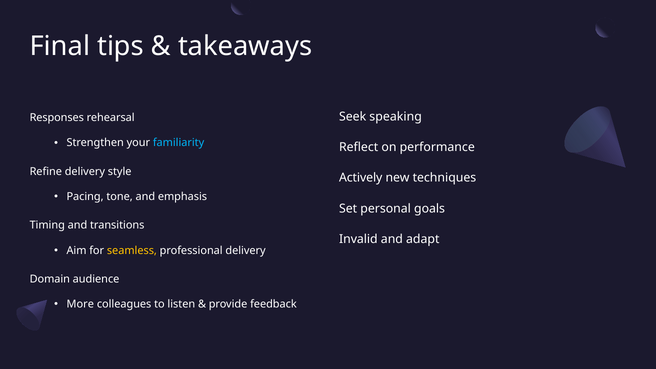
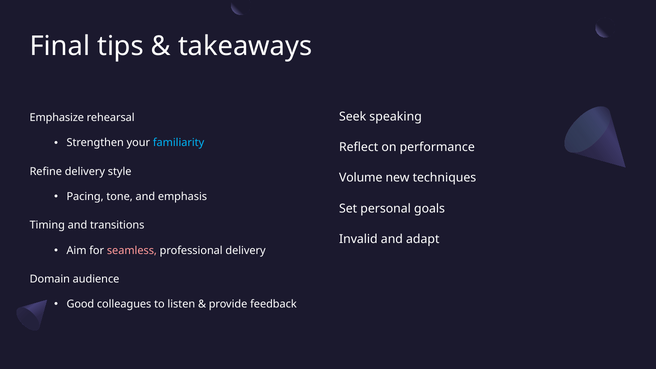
Responses: Responses -> Emphasize
Actively: Actively -> Volume
seamless colour: yellow -> pink
More: More -> Good
